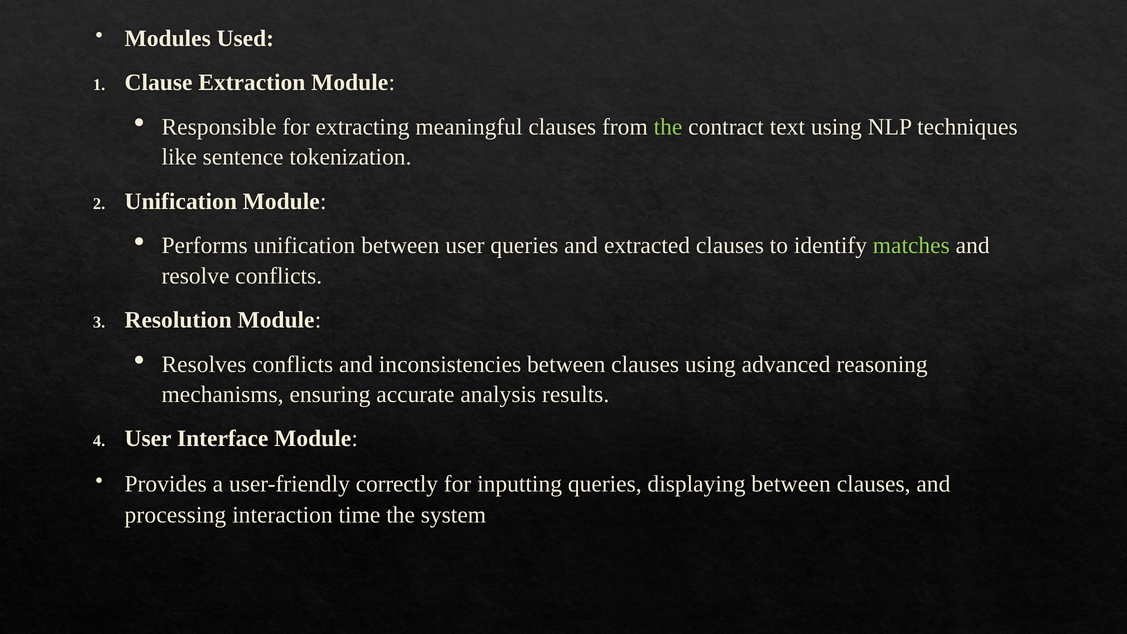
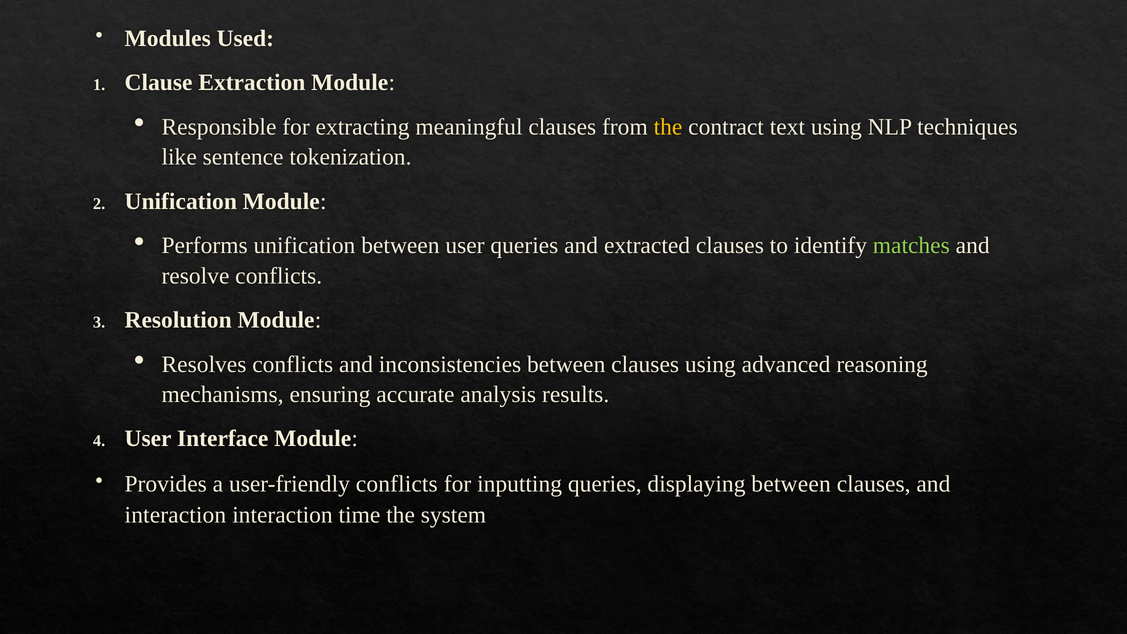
the at (668, 127) colour: light green -> yellow
user-friendly correctly: correctly -> conflicts
processing at (175, 515): processing -> interaction
